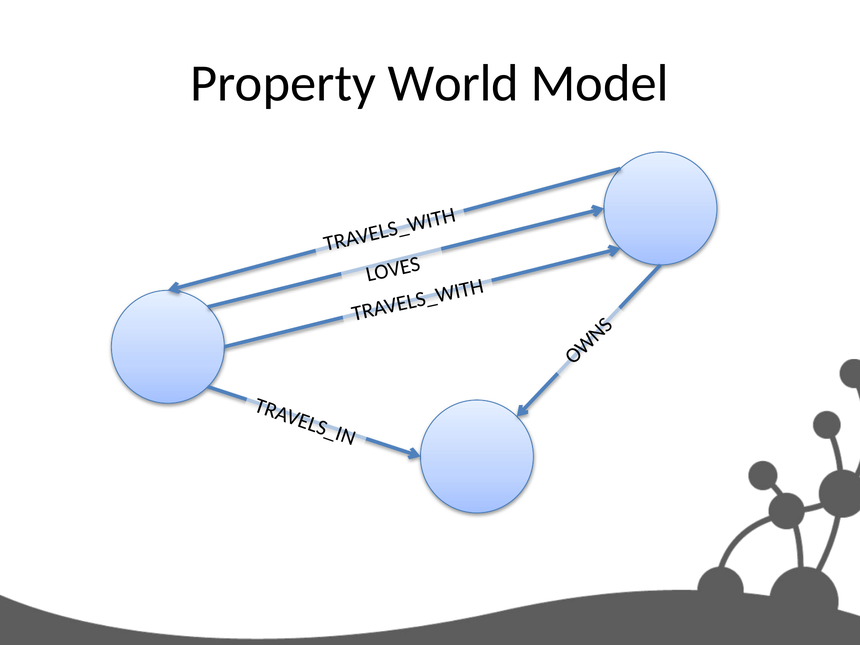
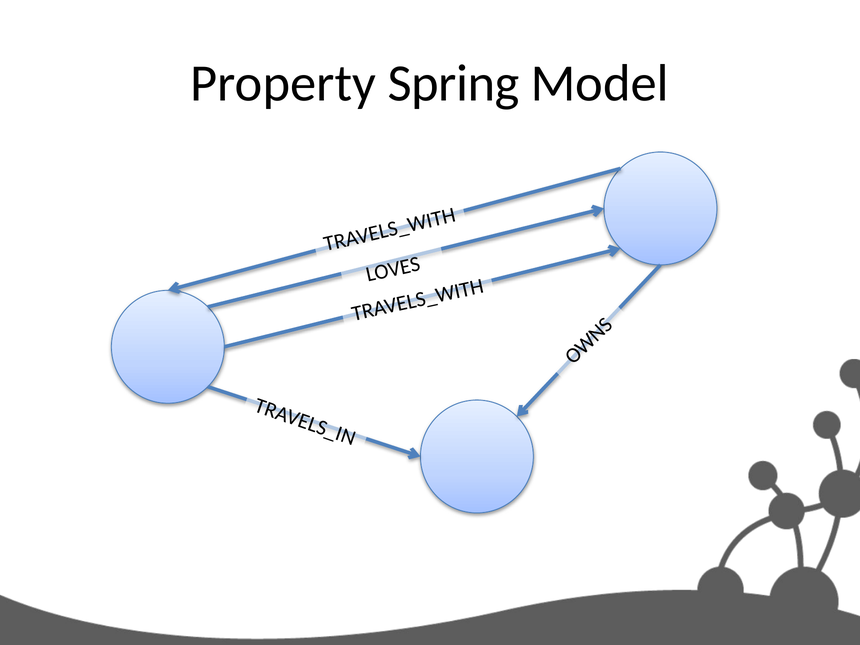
World: World -> Spring
